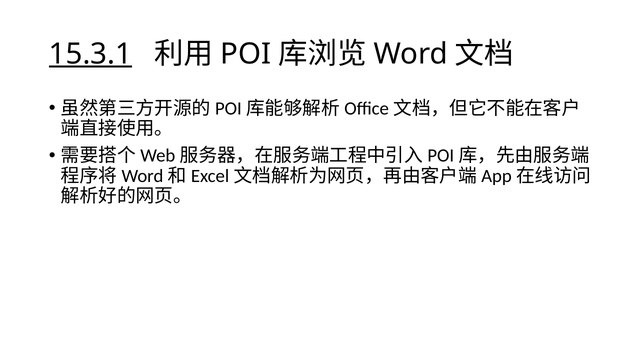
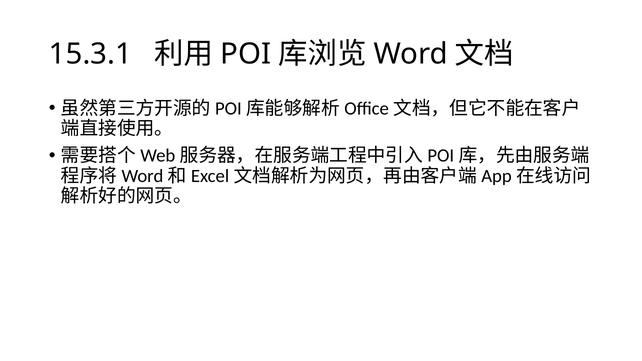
15.3.1 underline: present -> none
